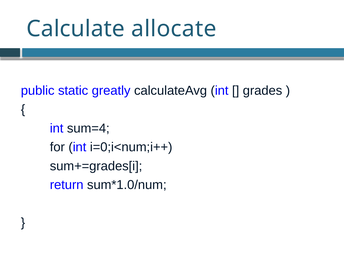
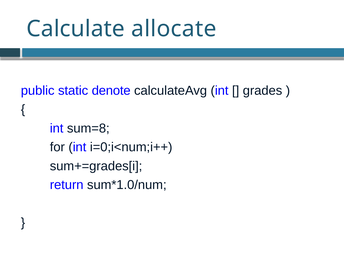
greatly: greatly -> denote
sum=4: sum=4 -> sum=8
